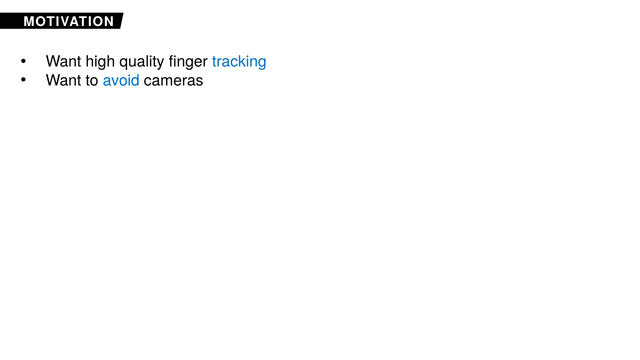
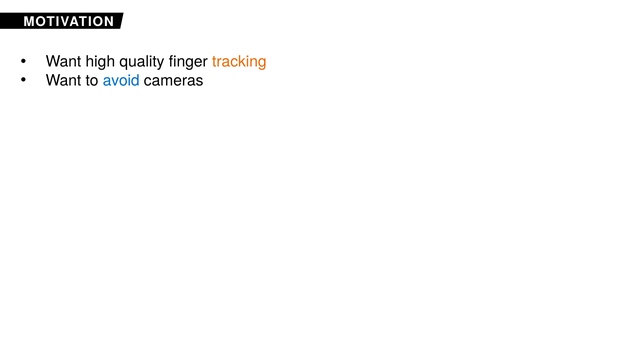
tracking colour: blue -> orange
